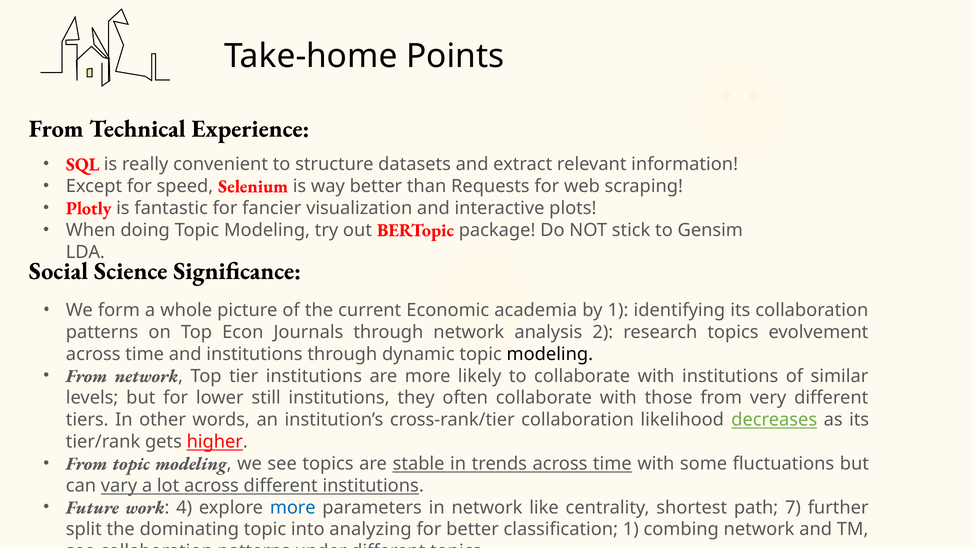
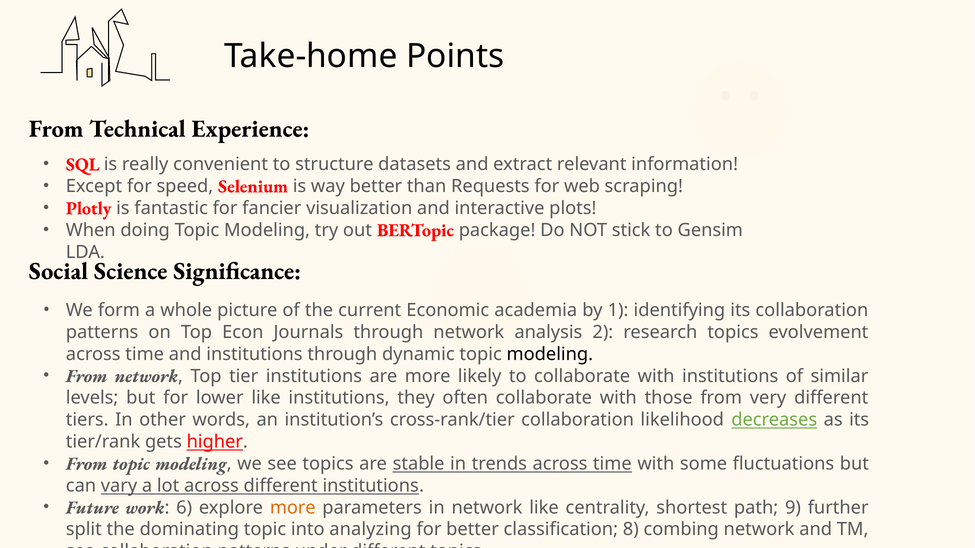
lower still: still -> like
4: 4 -> 6
more at (293, 508) colour: blue -> orange
7: 7 -> 9
classification 1: 1 -> 8
